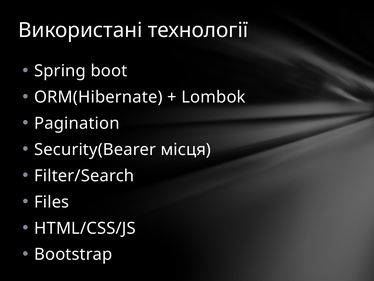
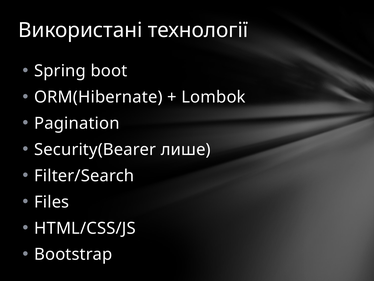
місця: місця -> лише
